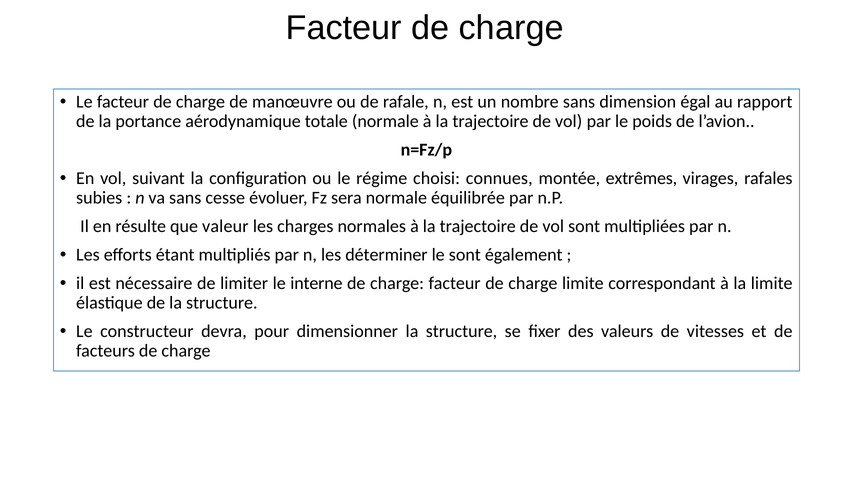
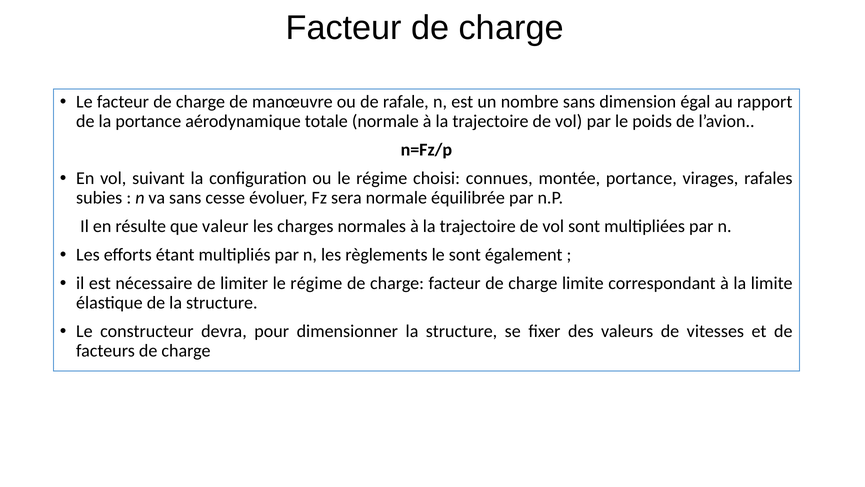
montée extrêmes: extrêmes -> portance
déterminer: déterminer -> règlements
limiter le interne: interne -> régime
